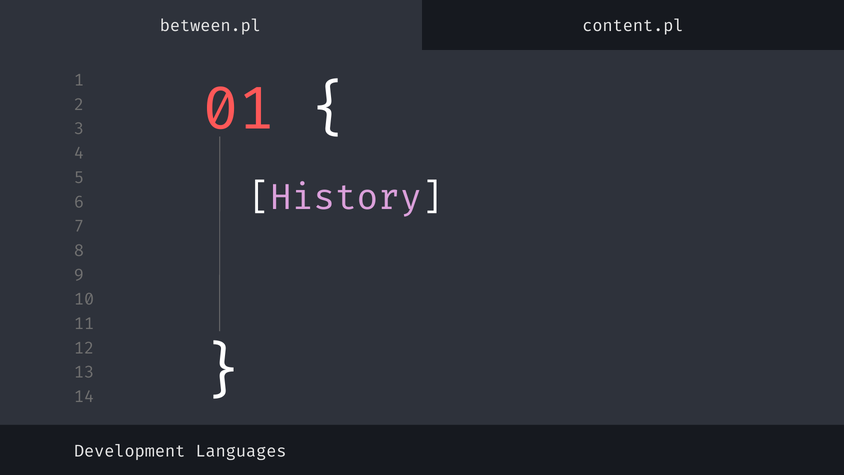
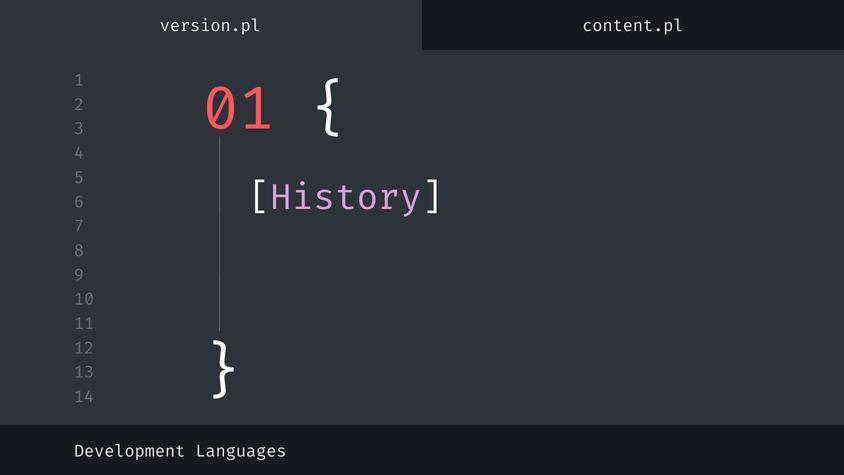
between.pl: between.pl -> version.pl
